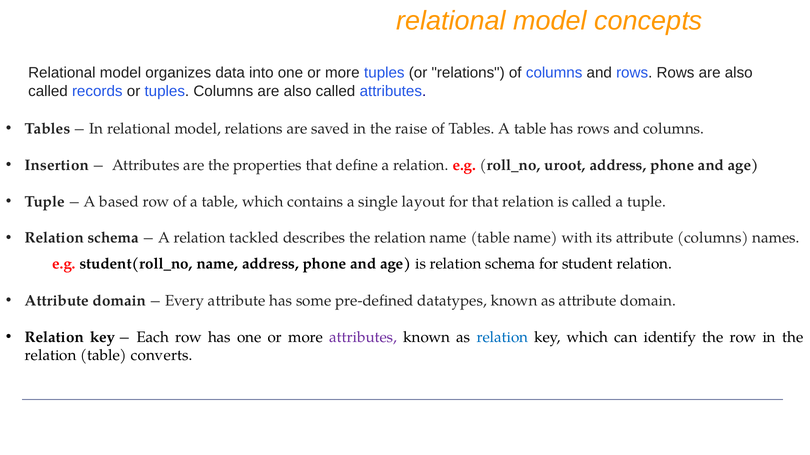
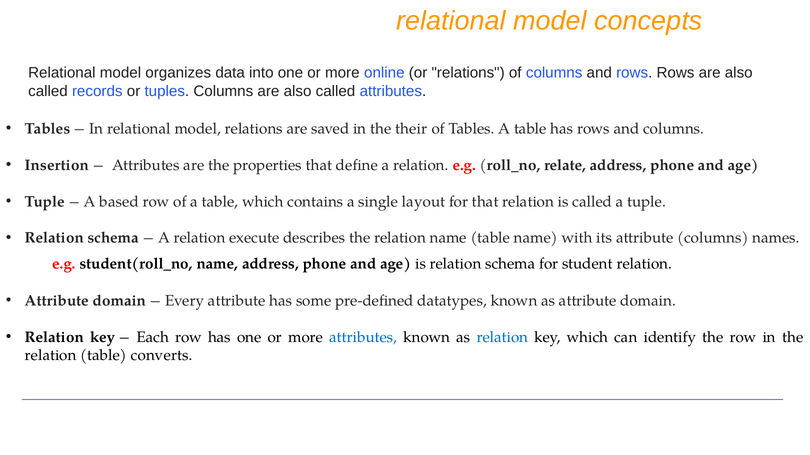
more tuples: tuples -> online
raise: raise -> their
uroot: uroot -> relate
tackled: tackled -> execute
attributes at (363, 338) colour: purple -> blue
